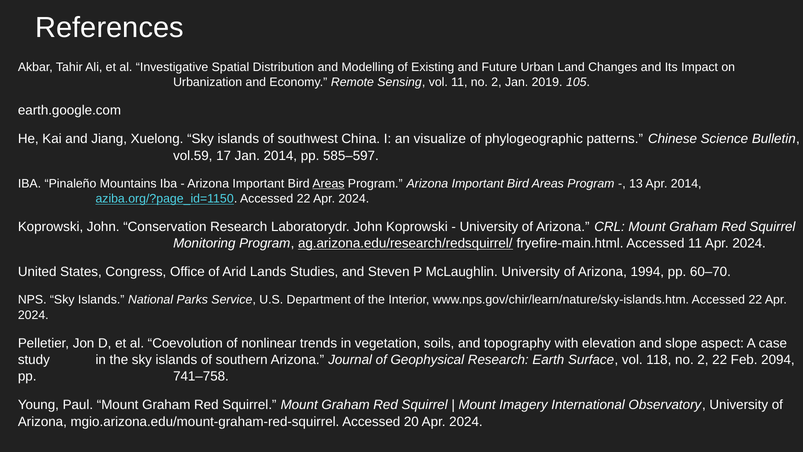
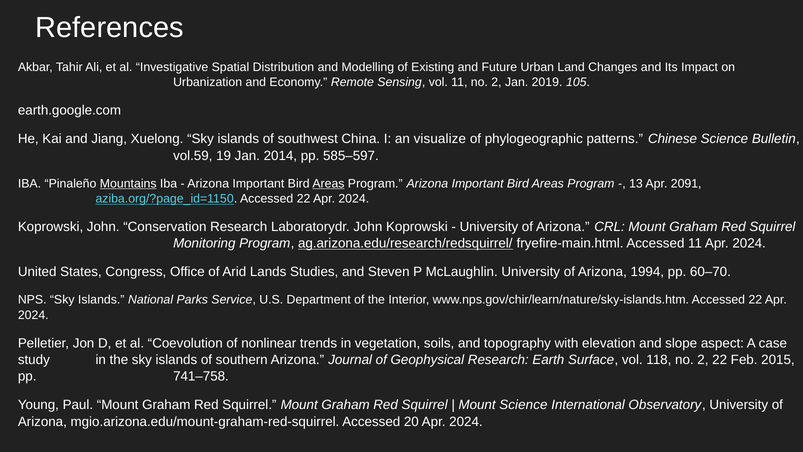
17: 17 -> 19
Mountains underline: none -> present
Apr 2014: 2014 -> 2091
2094: 2094 -> 2015
Mount Imagery: Imagery -> Science
